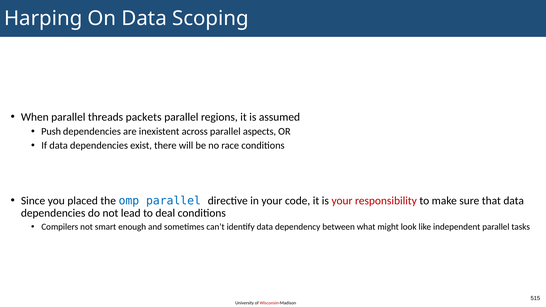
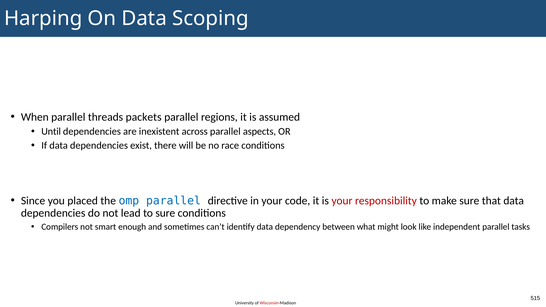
Push: Push -> Until
to deal: deal -> sure
